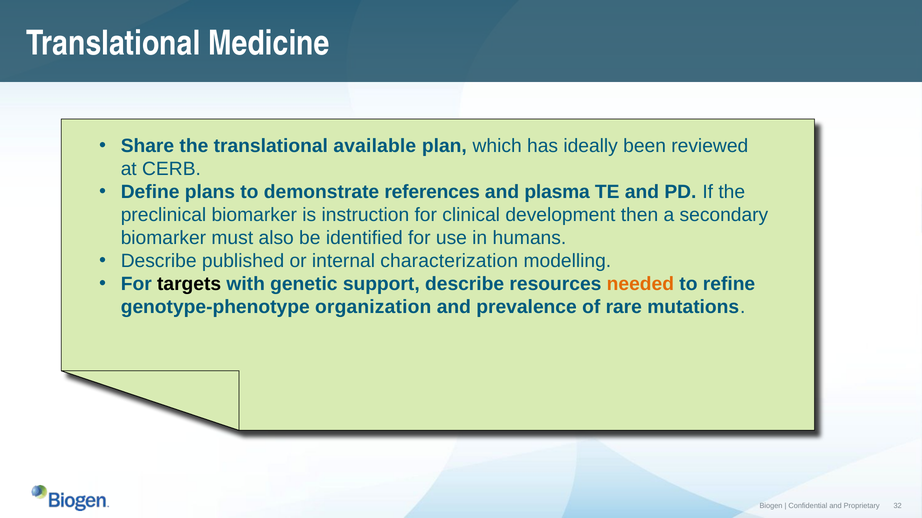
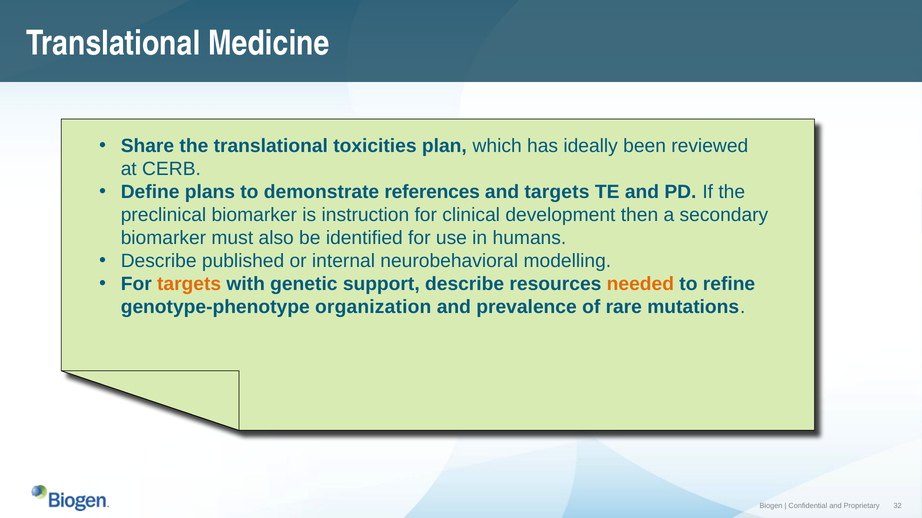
available: available -> toxicities
and plasma: plasma -> targets
characterization: characterization -> neurobehavioral
targets at (189, 284) colour: black -> orange
